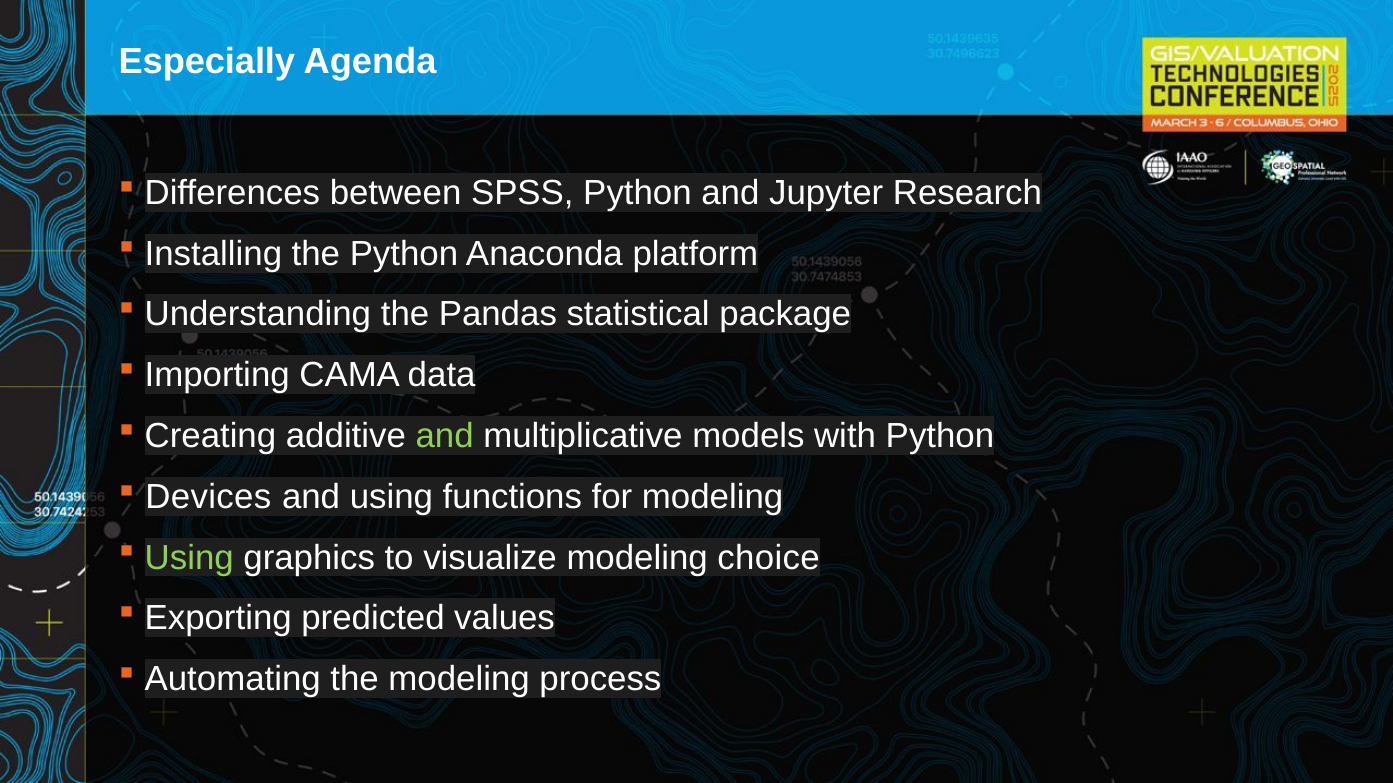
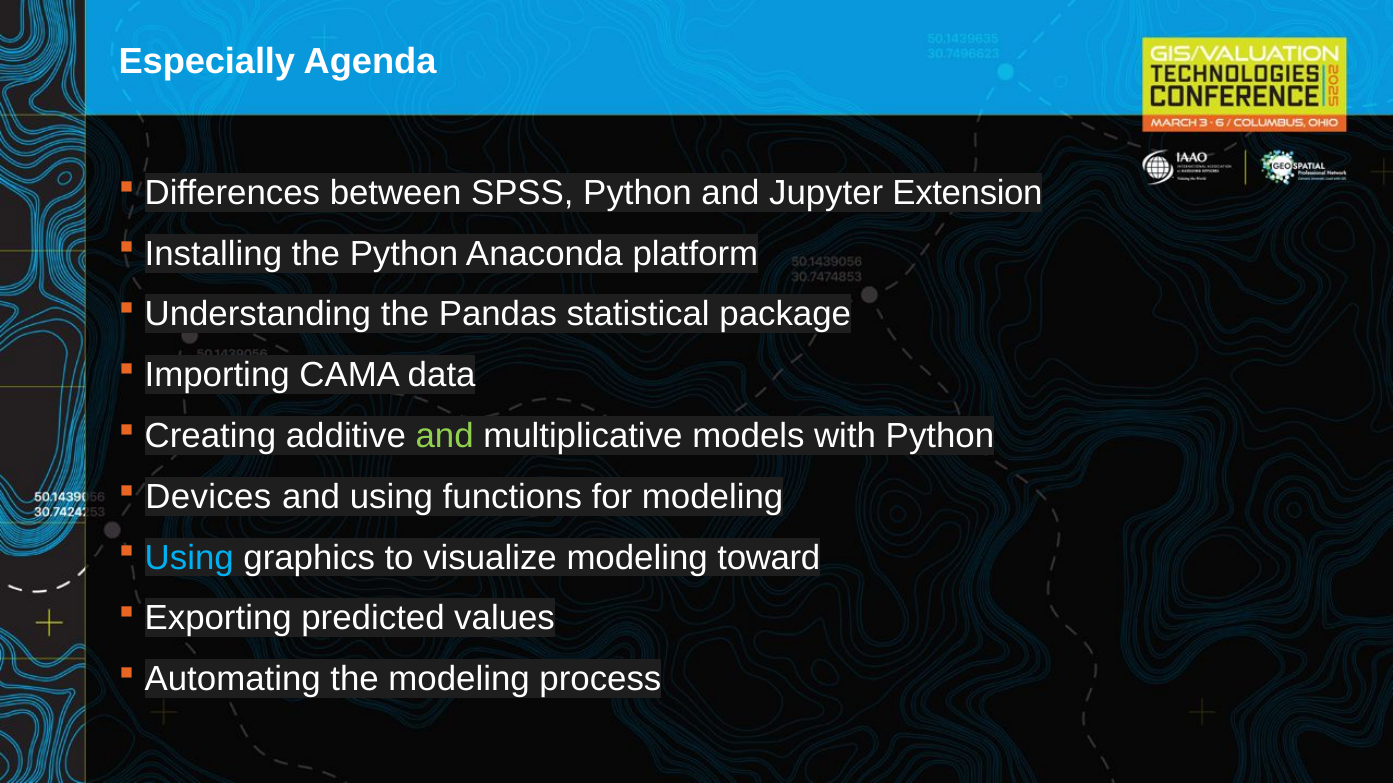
Research: Research -> Extension
Using at (189, 558) colour: light green -> light blue
choice: choice -> toward
